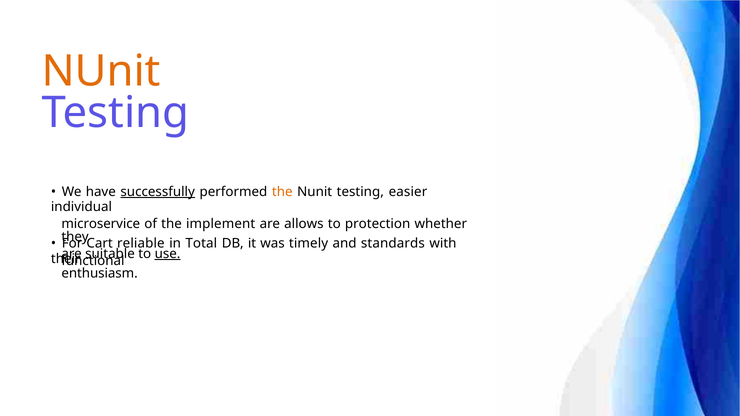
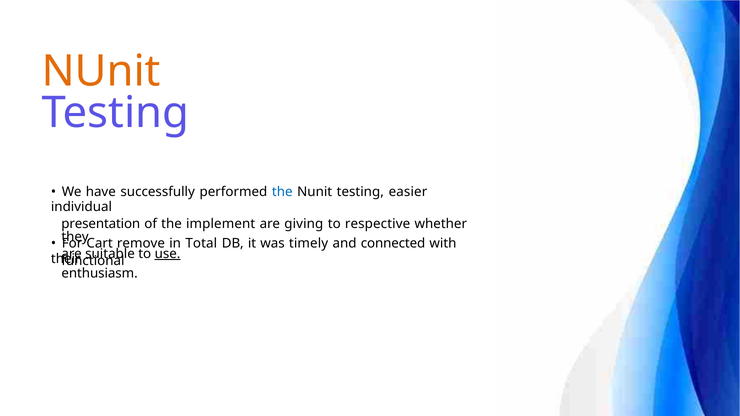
successfully underline: present -> none
the at (282, 192) colour: orange -> blue
microservice: microservice -> presentation
allows: allows -> giving
protection: protection -> respective
reliable: reliable -> remove
standards: standards -> connected
